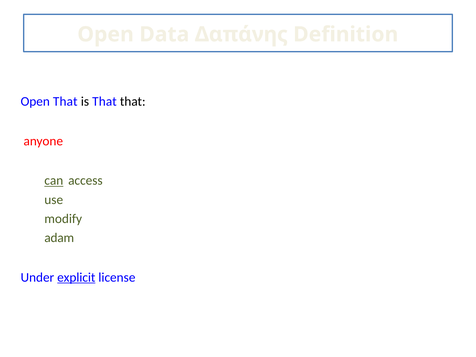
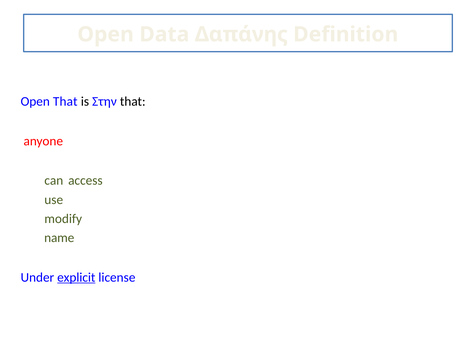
is That: That -> Στην
can underline: present -> none
adam: adam -> name
